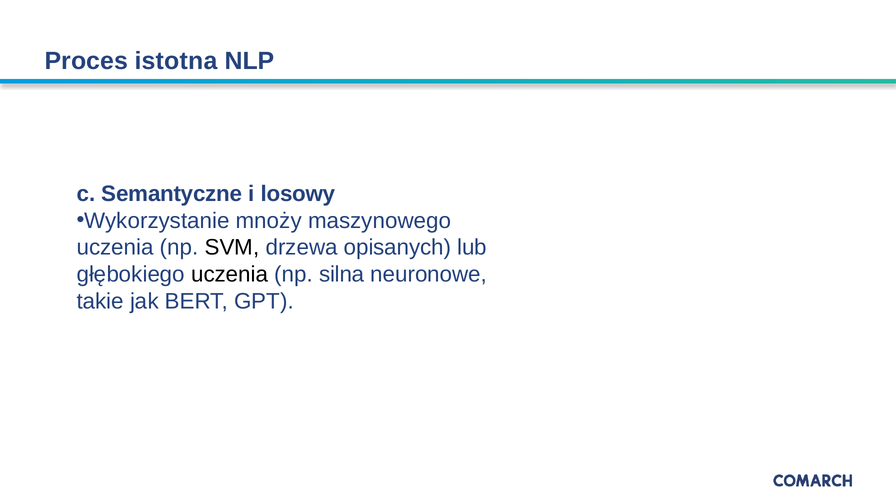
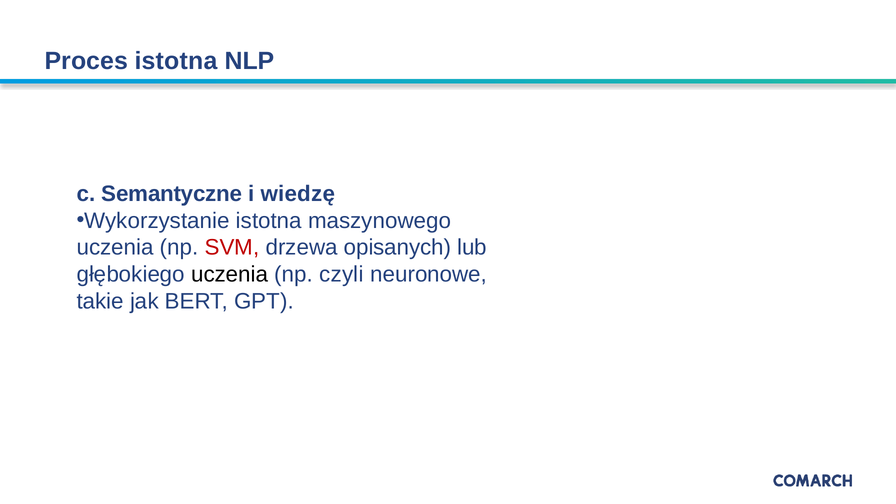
losowy: losowy -> wiedzę
Wykorzystanie mnoży: mnoży -> istotna
SVM colour: black -> red
silna: silna -> czyli
